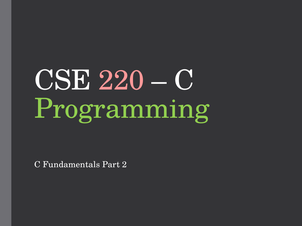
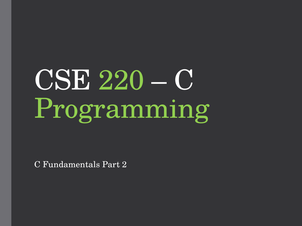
220 colour: pink -> light green
